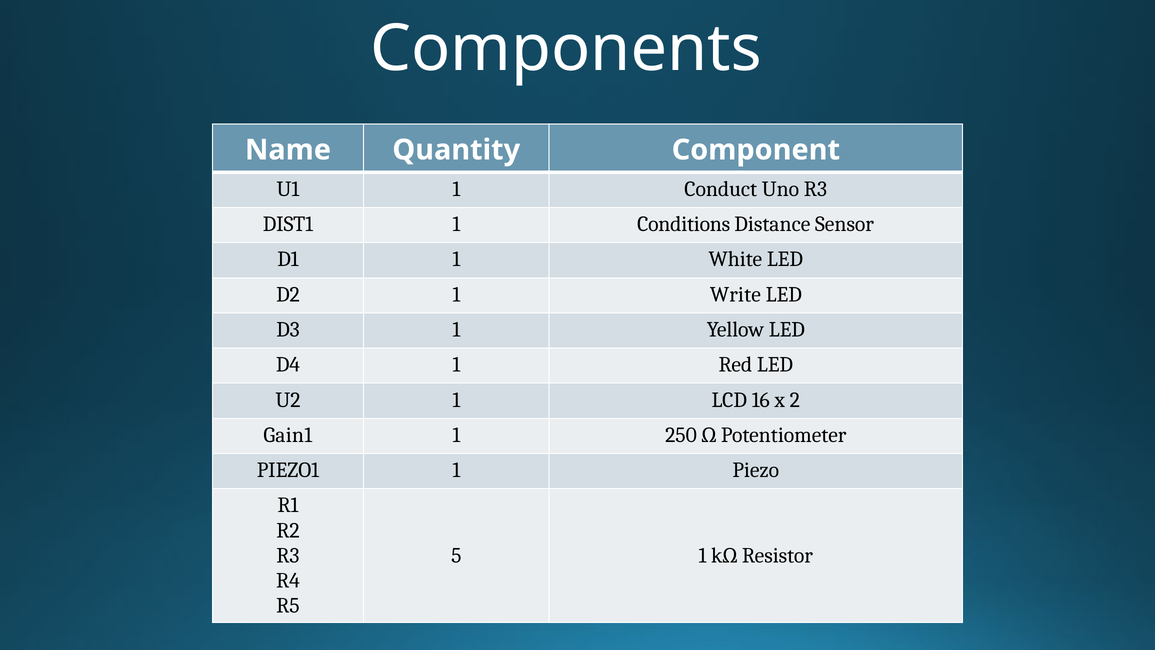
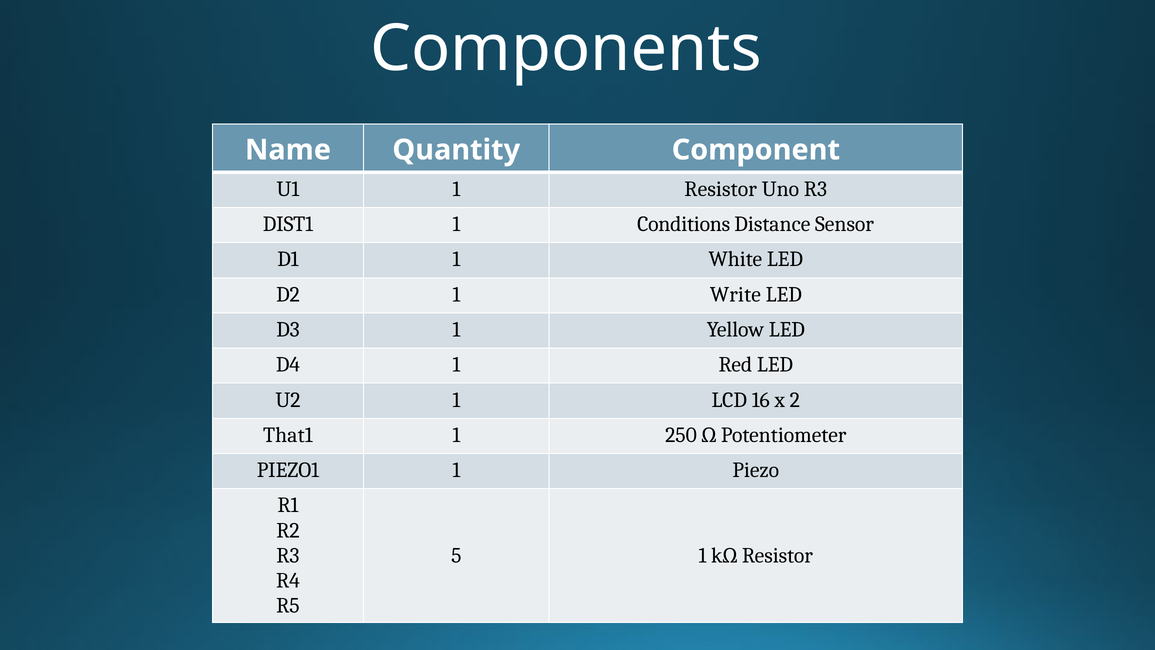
1 Conduct: Conduct -> Resistor
Gain1: Gain1 -> That1
